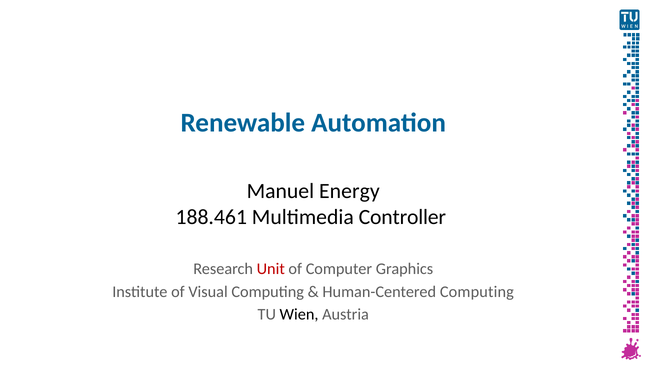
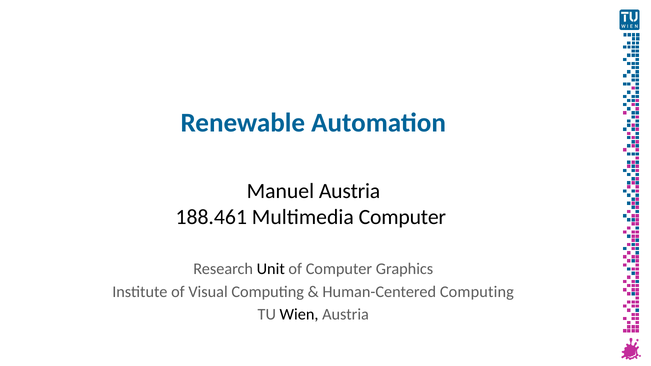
Manuel Energy: Energy -> Austria
Multimedia Controller: Controller -> Computer
Unit colour: red -> black
